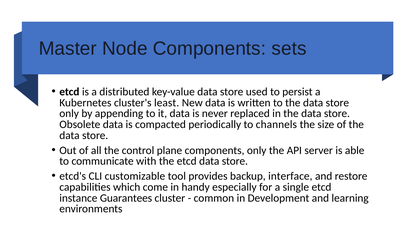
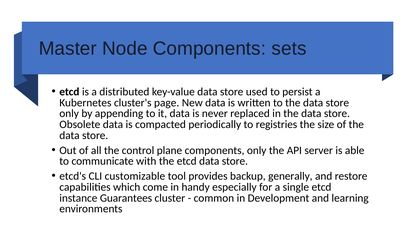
least: least -> page
channels: channels -> registries
interface: interface -> generally
